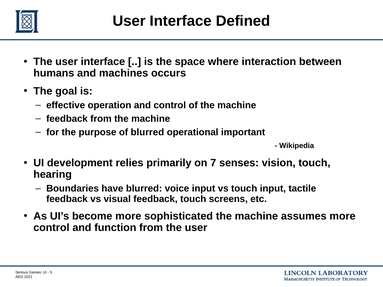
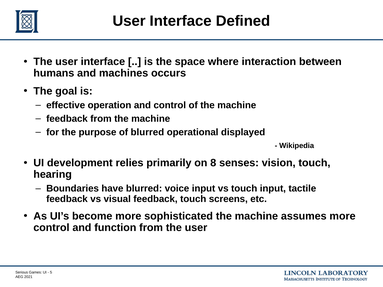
important: important -> displayed
7: 7 -> 8
